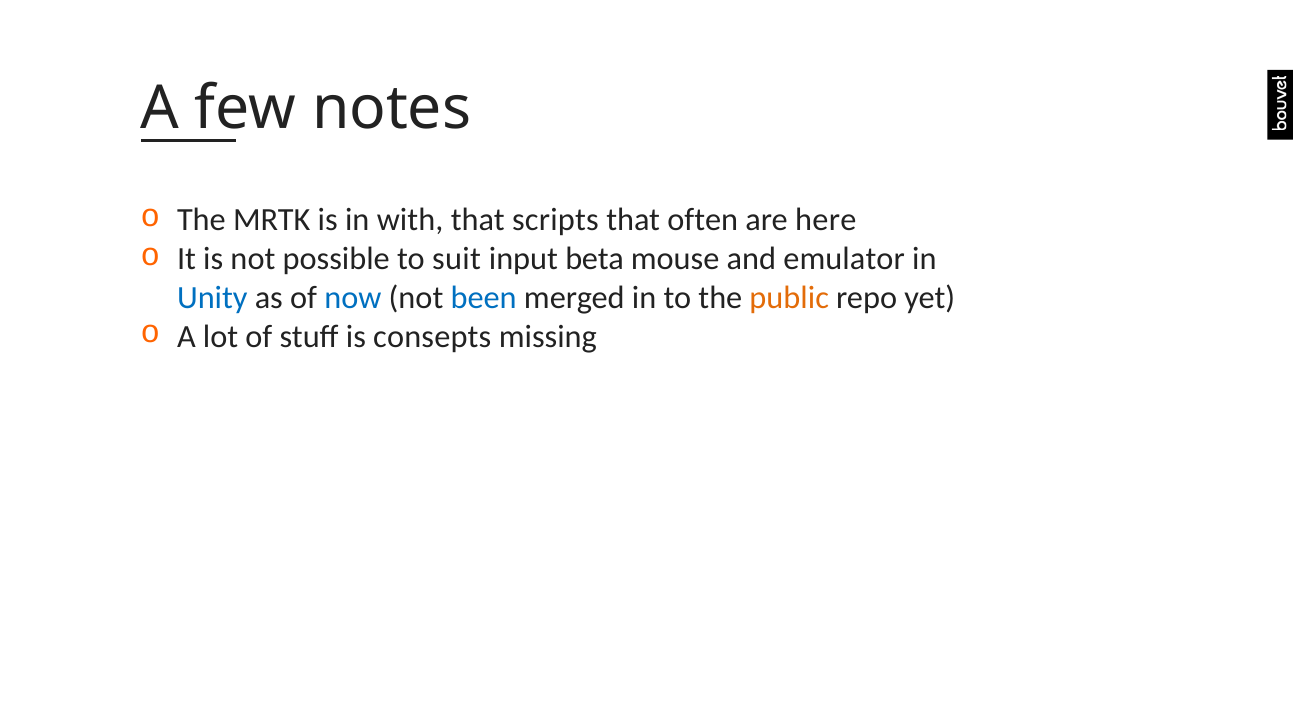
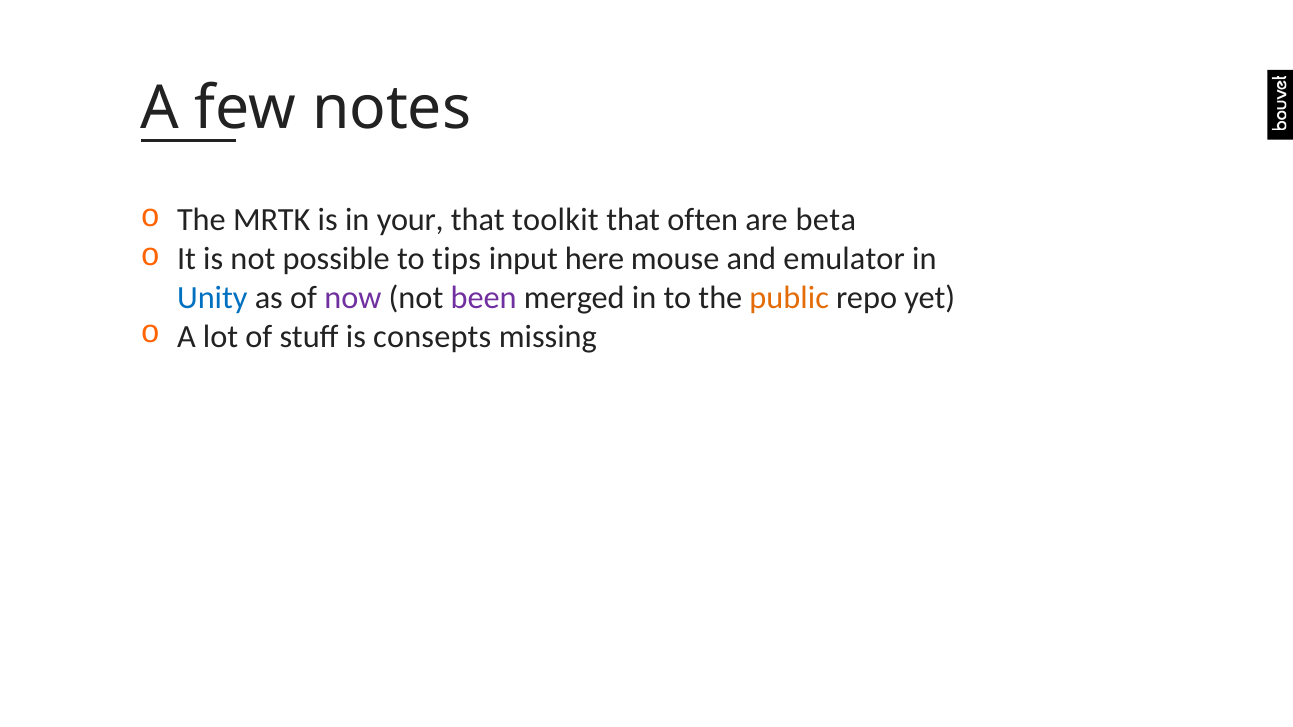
with: with -> your
scripts: scripts -> toolkit
here: here -> beta
suit: suit -> tips
beta: beta -> here
now colour: blue -> purple
been colour: blue -> purple
